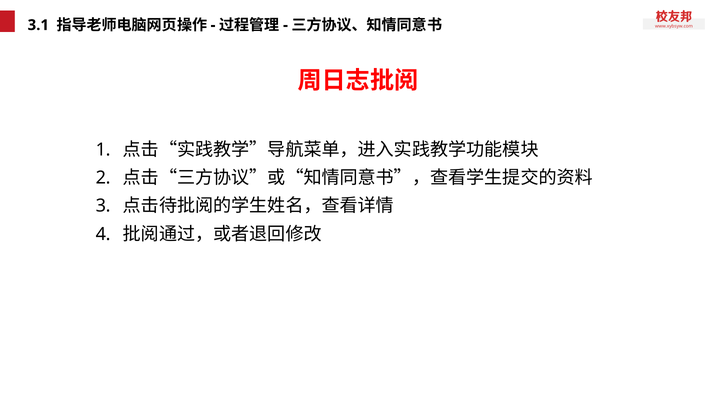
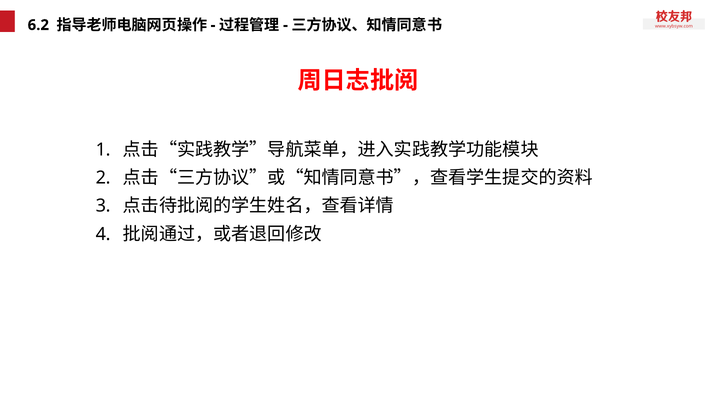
3.1: 3.1 -> 6.2
